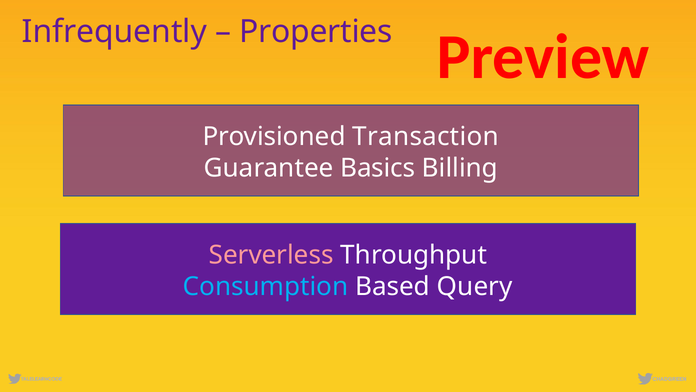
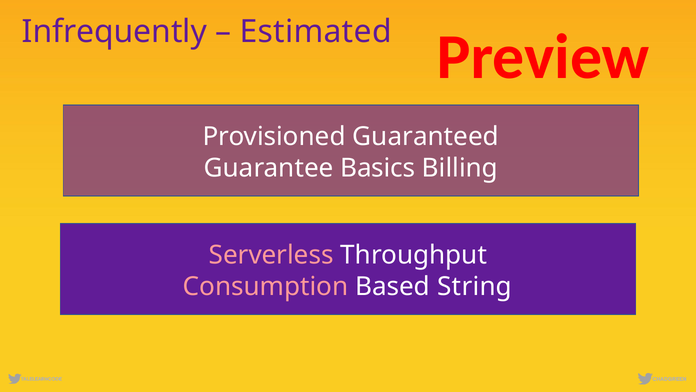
Properties: Properties -> Estimated
Transaction: Transaction -> Guaranteed
Consumption colour: light blue -> pink
Query: Query -> String
